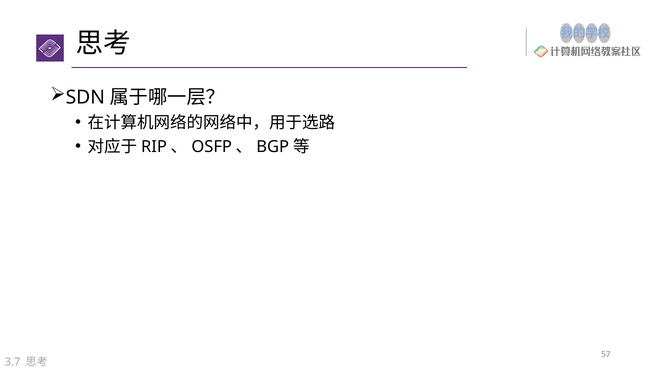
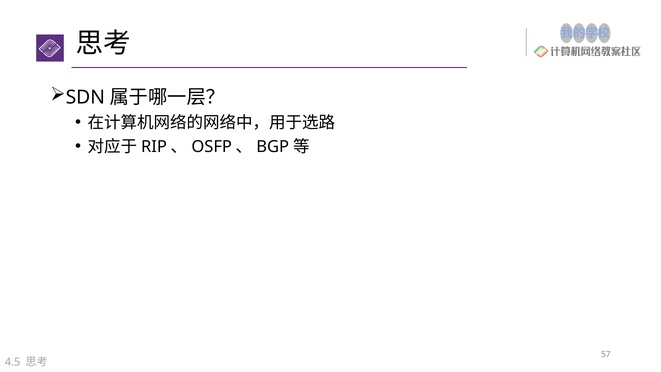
3.7: 3.7 -> 4.5
